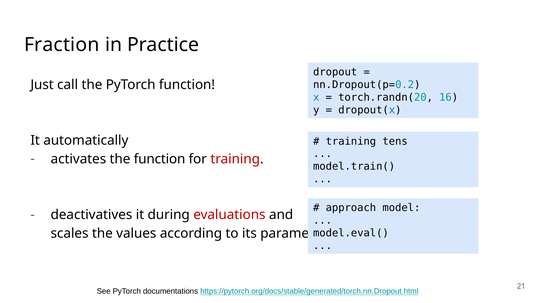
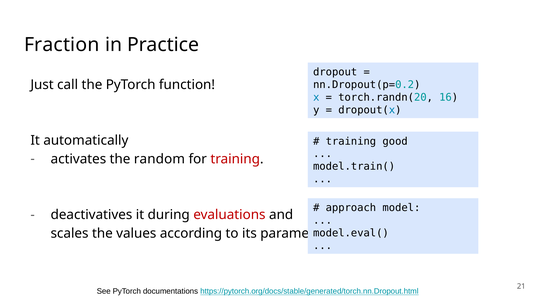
tens: tens -> good
the function: function -> random
